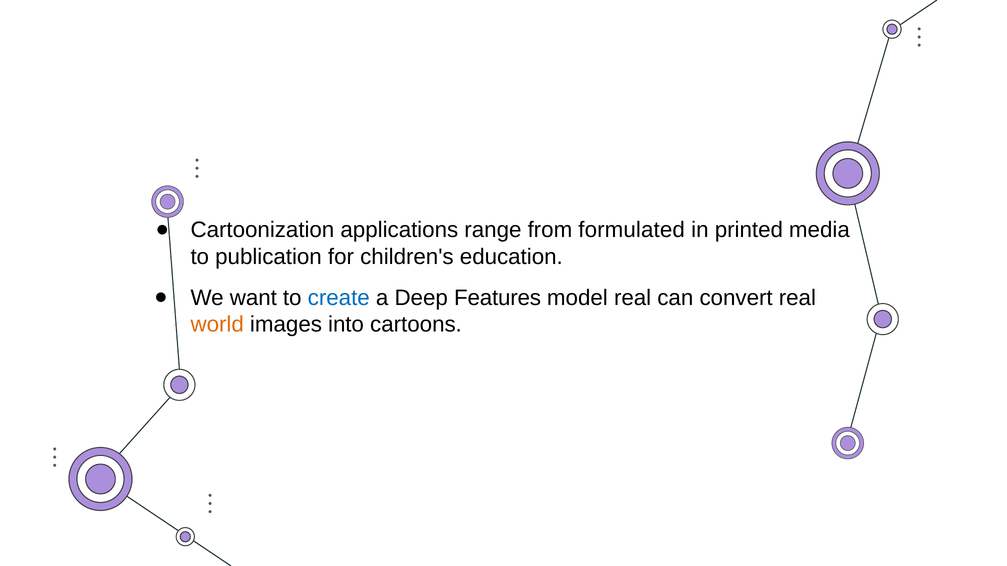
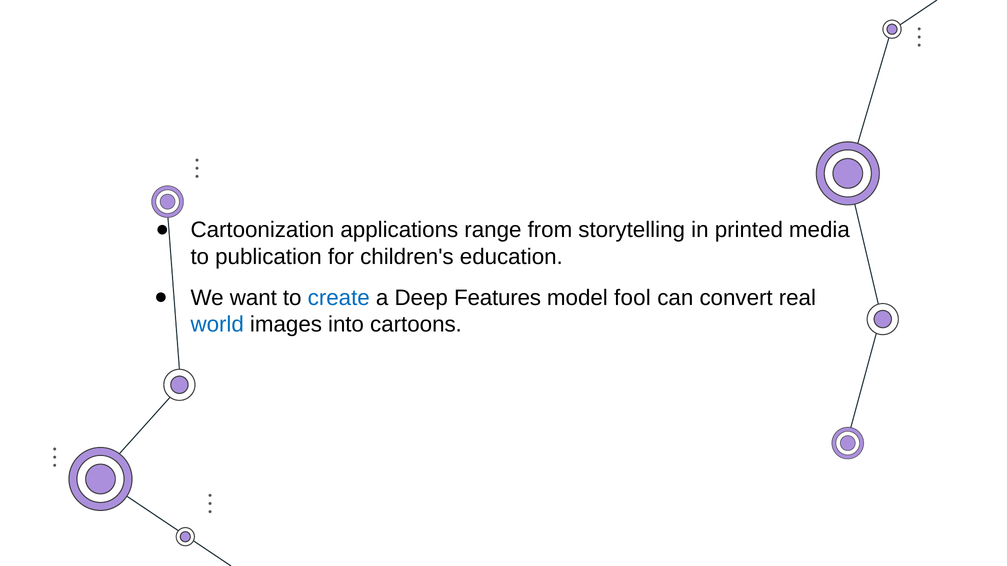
formulated: formulated -> storytelling
model real: real -> fool
world colour: orange -> blue
